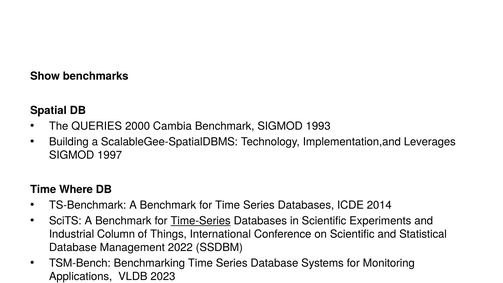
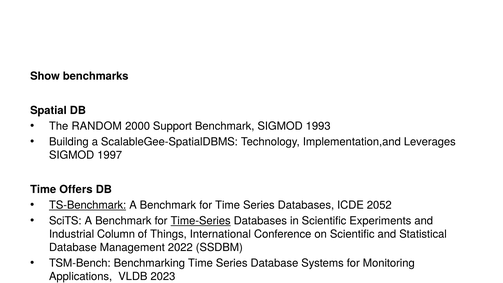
QUERIES: QUERIES -> RANDOM
Cambia: Cambia -> Support
Where: Where -> Offers
TS-Benchmark underline: none -> present
2014: 2014 -> 2052
